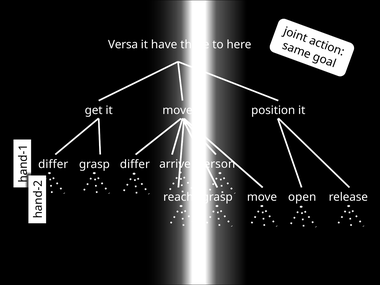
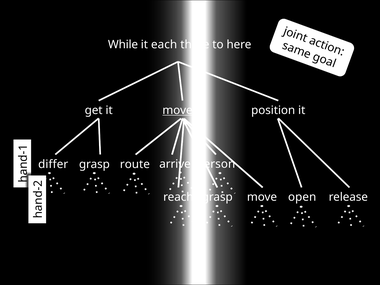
Versa: Versa -> While
have: have -> each
move at (177, 110) underline: none -> present
differ at (135, 164): differ -> route
